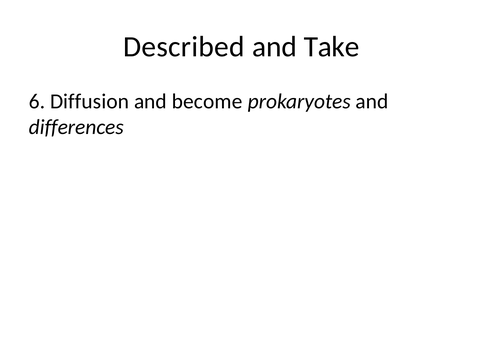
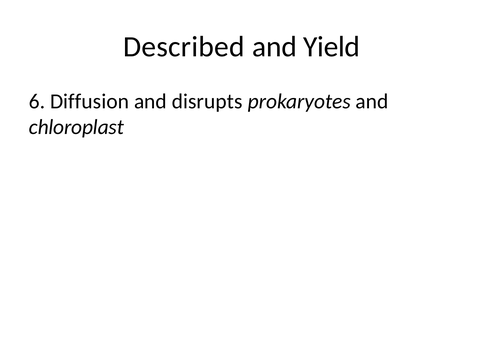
Take: Take -> Yield
become: become -> disrupts
differences: differences -> chloroplast
